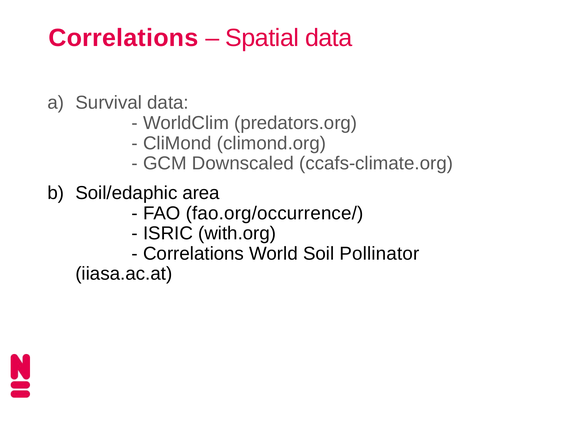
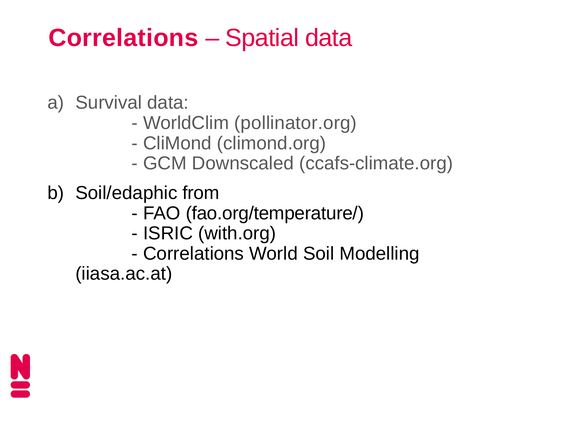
predators.org: predators.org -> pollinator.org
area: area -> from
fao.org/occurrence/: fao.org/occurrence/ -> fao.org/temperature/
Pollinator: Pollinator -> Modelling
